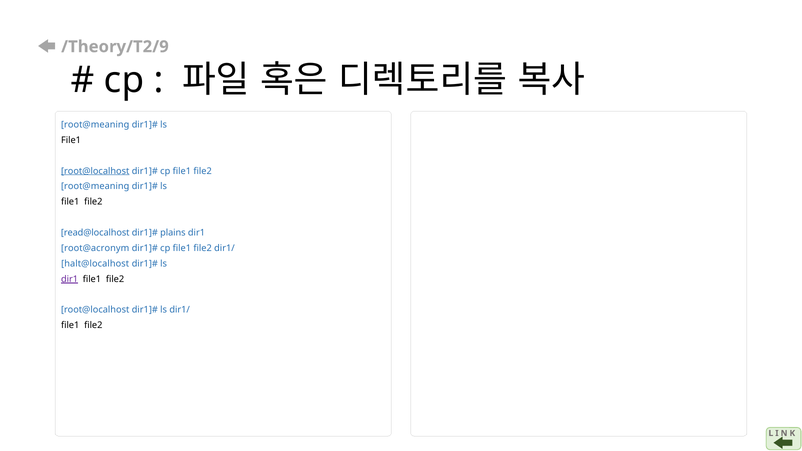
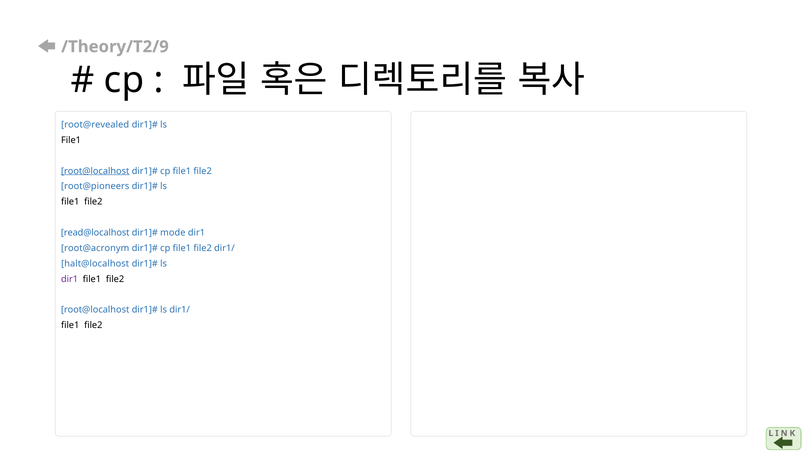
root@meaning at (95, 125): root@meaning -> root@revealed
root@meaning at (95, 186): root@meaning -> root@pioneers
plains: plains -> mode
dir1 at (70, 279) underline: present -> none
